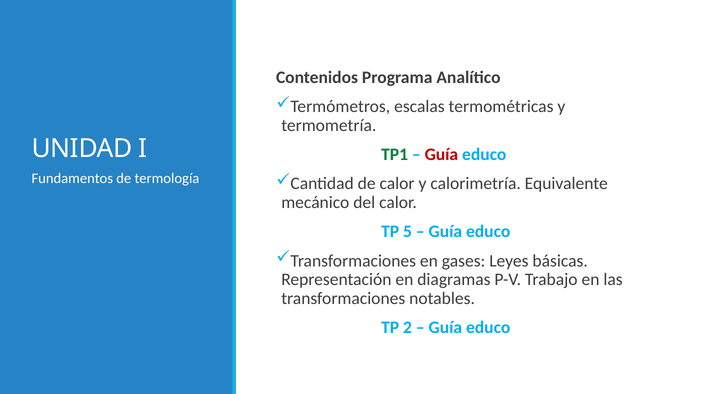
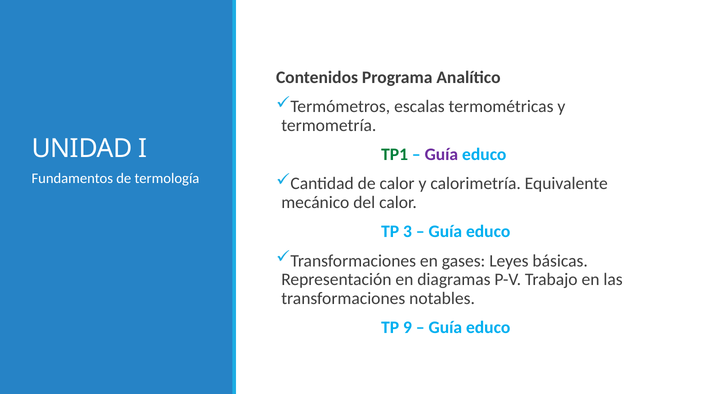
Guía at (441, 155) colour: red -> purple
5: 5 -> 3
2: 2 -> 9
